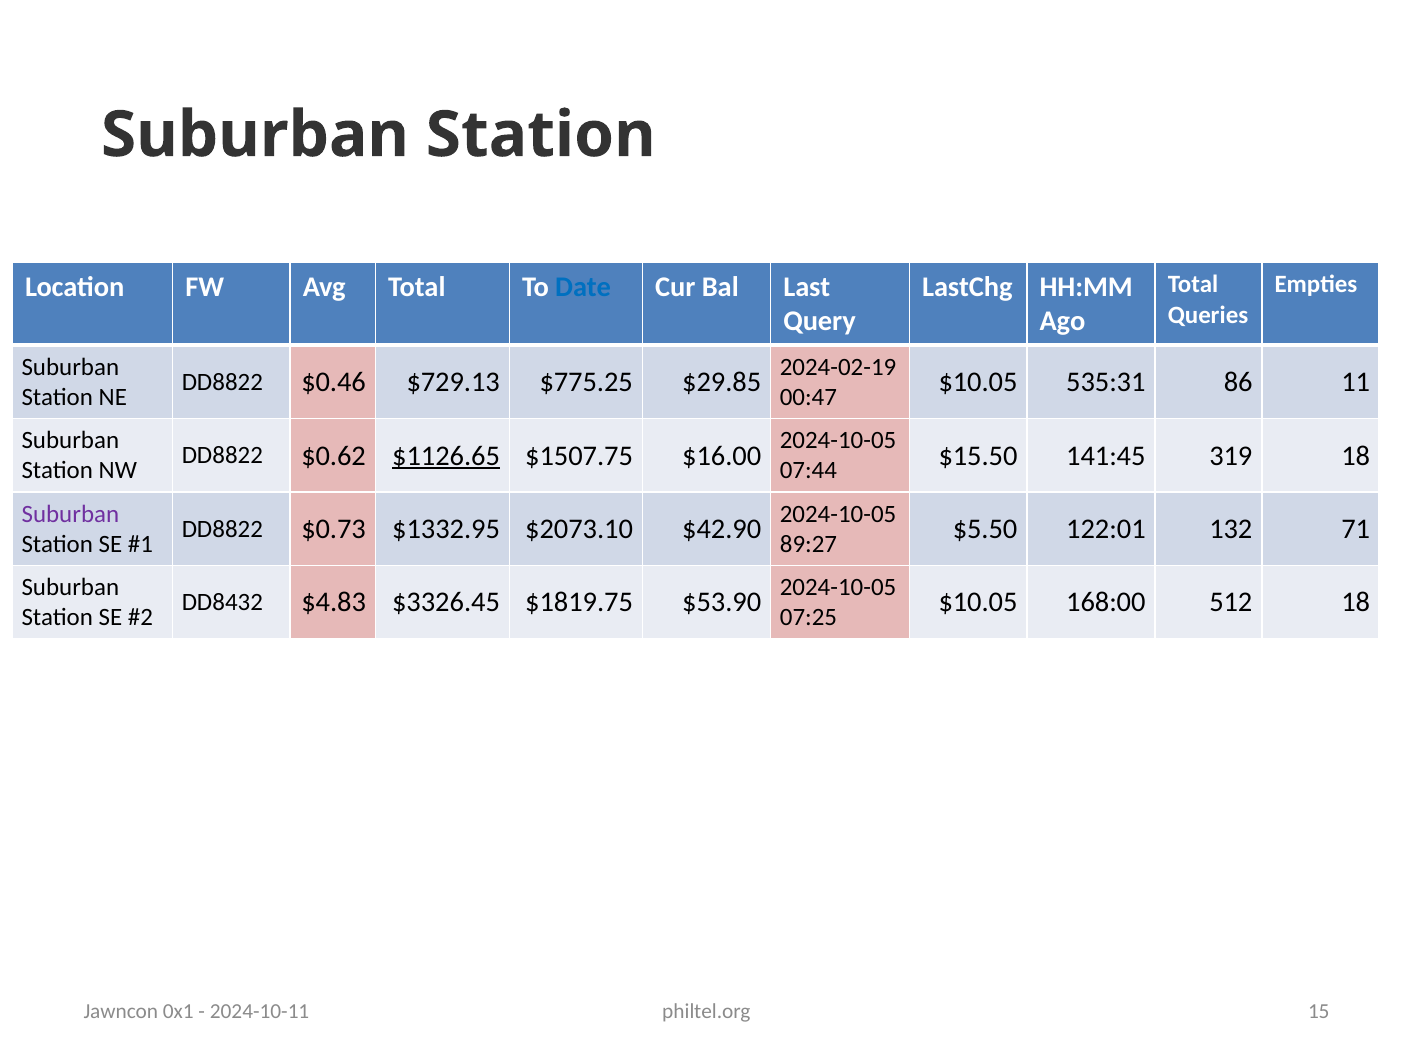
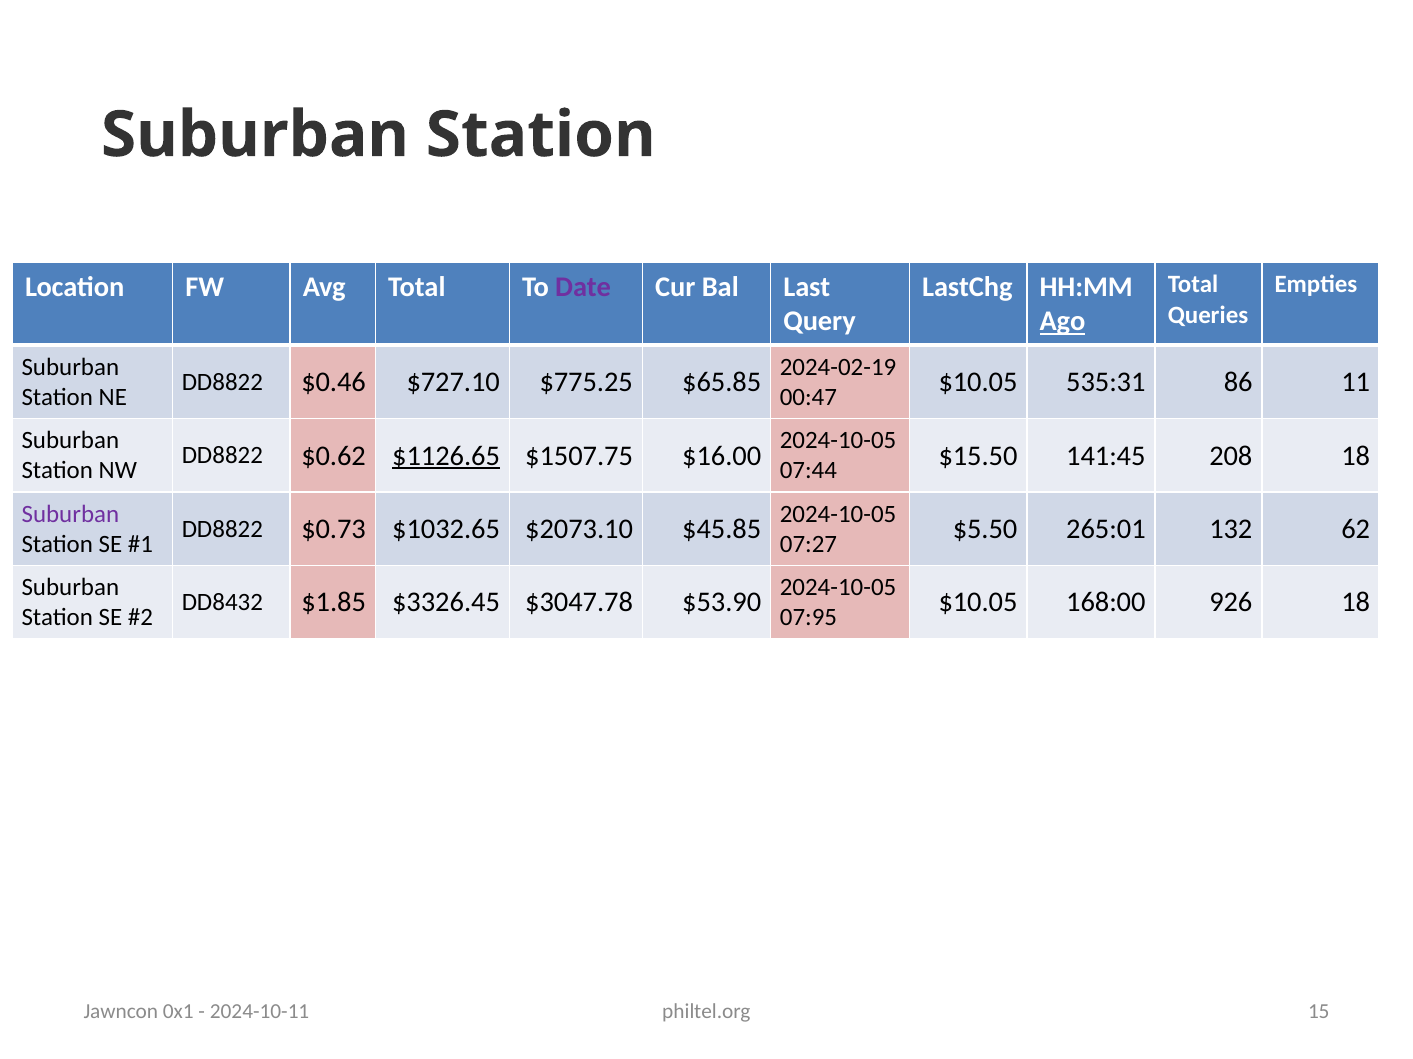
Date colour: blue -> purple
Ago underline: none -> present
$729.13: $729.13 -> $727.10
$29.85: $29.85 -> $65.85
319: 319 -> 208
122:01: 122:01 -> 265:01
71: 71 -> 62
$1332.95: $1332.95 -> $1032.65
$42.90: $42.90 -> $45.85
89:27: 89:27 -> 07:27
512: 512 -> 926
$4.83: $4.83 -> $1.85
$1819.75: $1819.75 -> $3047.78
07:25: 07:25 -> 07:95
